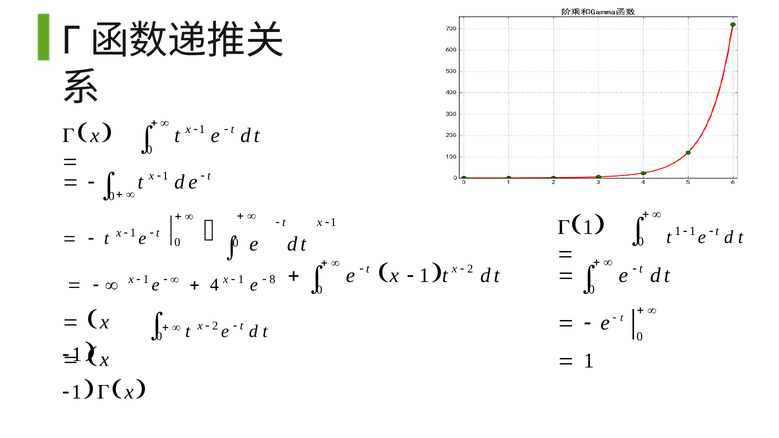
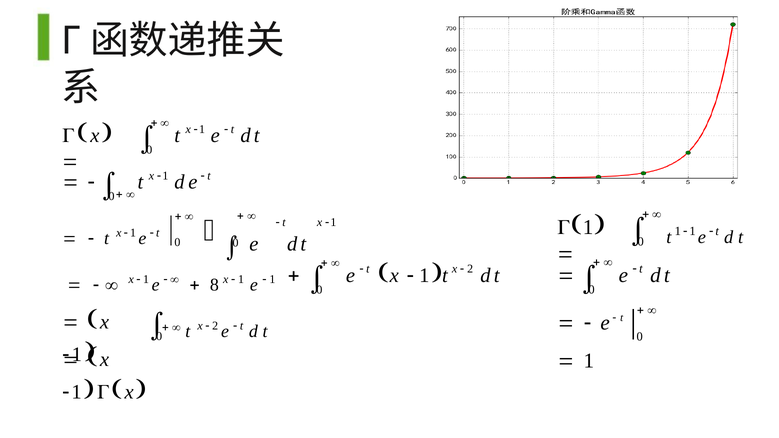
4: 4 -> 8
8 at (272, 279): 8 -> 1
